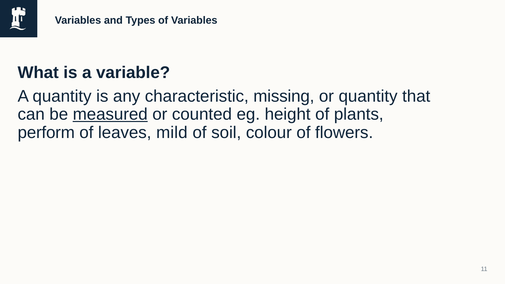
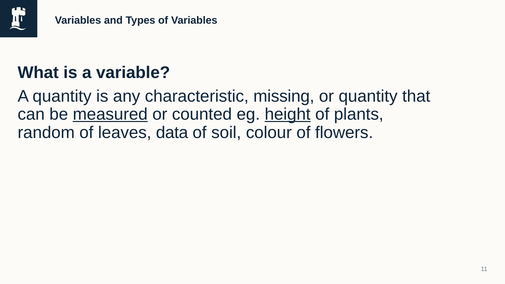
height underline: none -> present
perform: perform -> random
mild: mild -> data
